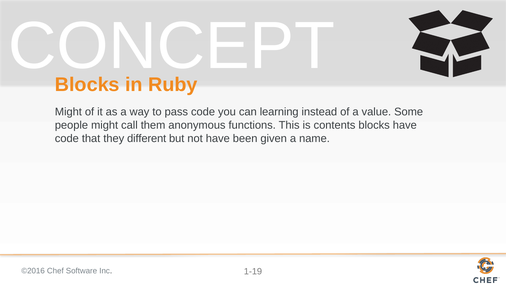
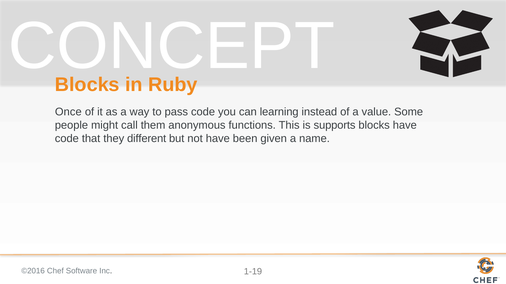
Might at (68, 112): Might -> Once
contents: contents -> supports
